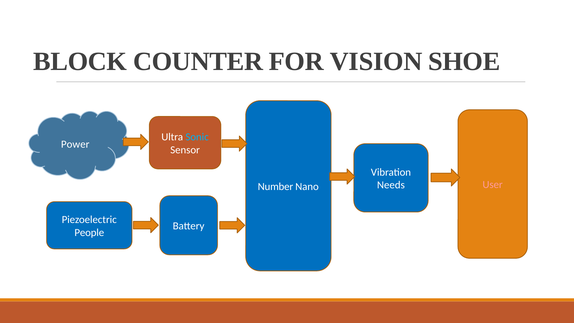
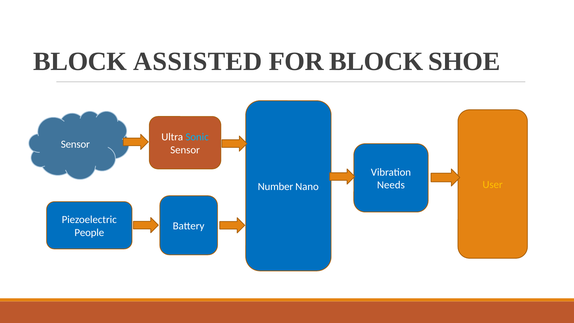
COUNTER: COUNTER -> ASSISTED
FOR VISION: VISION -> BLOCK
Power at (75, 144): Power -> Sensor
User colour: pink -> yellow
